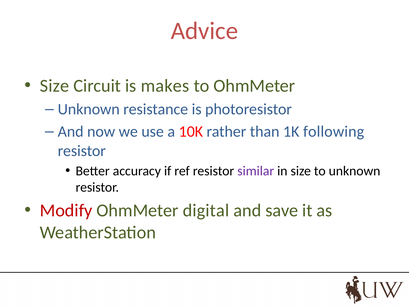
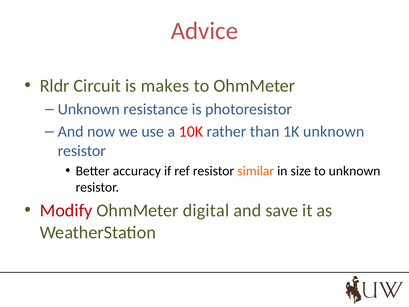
Size at (55, 86): Size -> Rldr
1K following: following -> unknown
similar colour: purple -> orange
